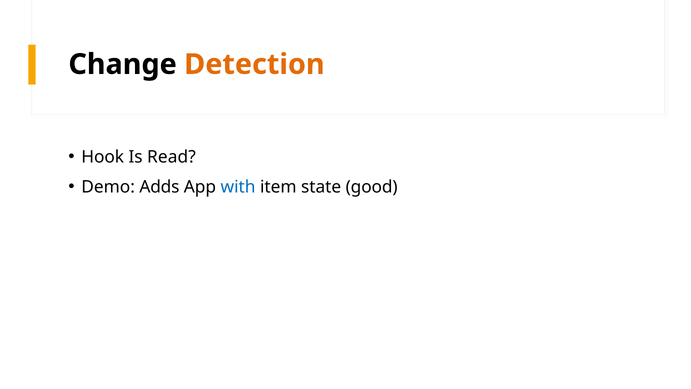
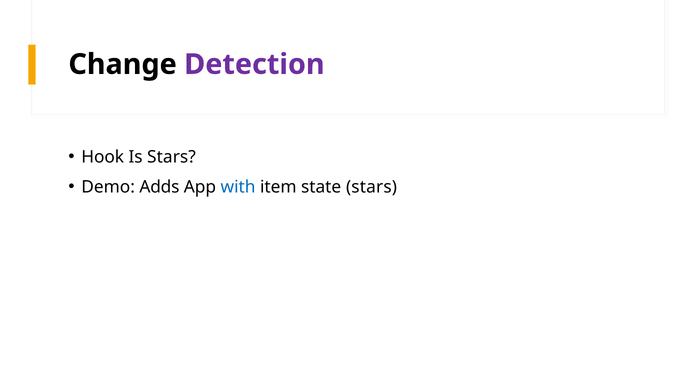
Detection colour: orange -> purple
Is Read: Read -> Stars
state good: good -> stars
